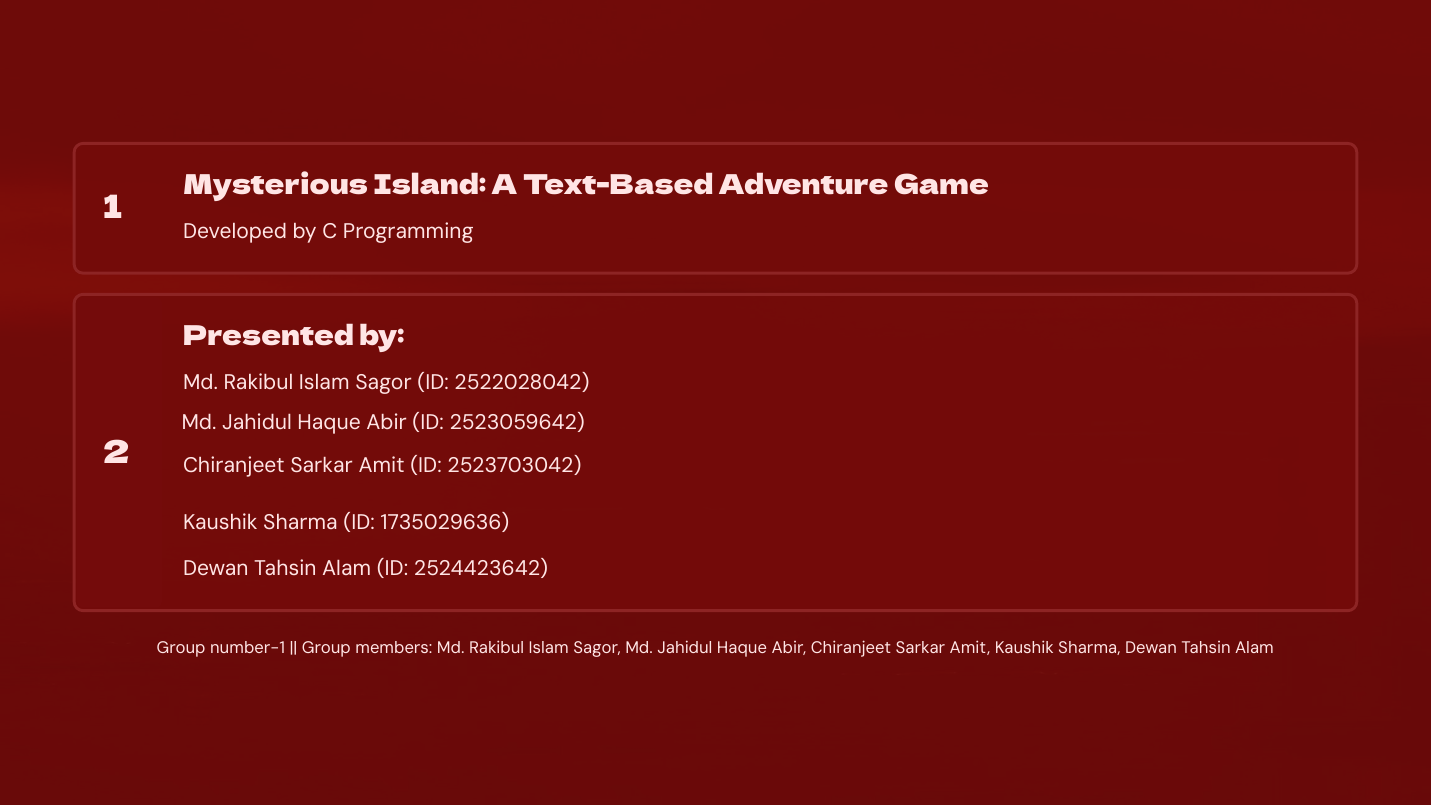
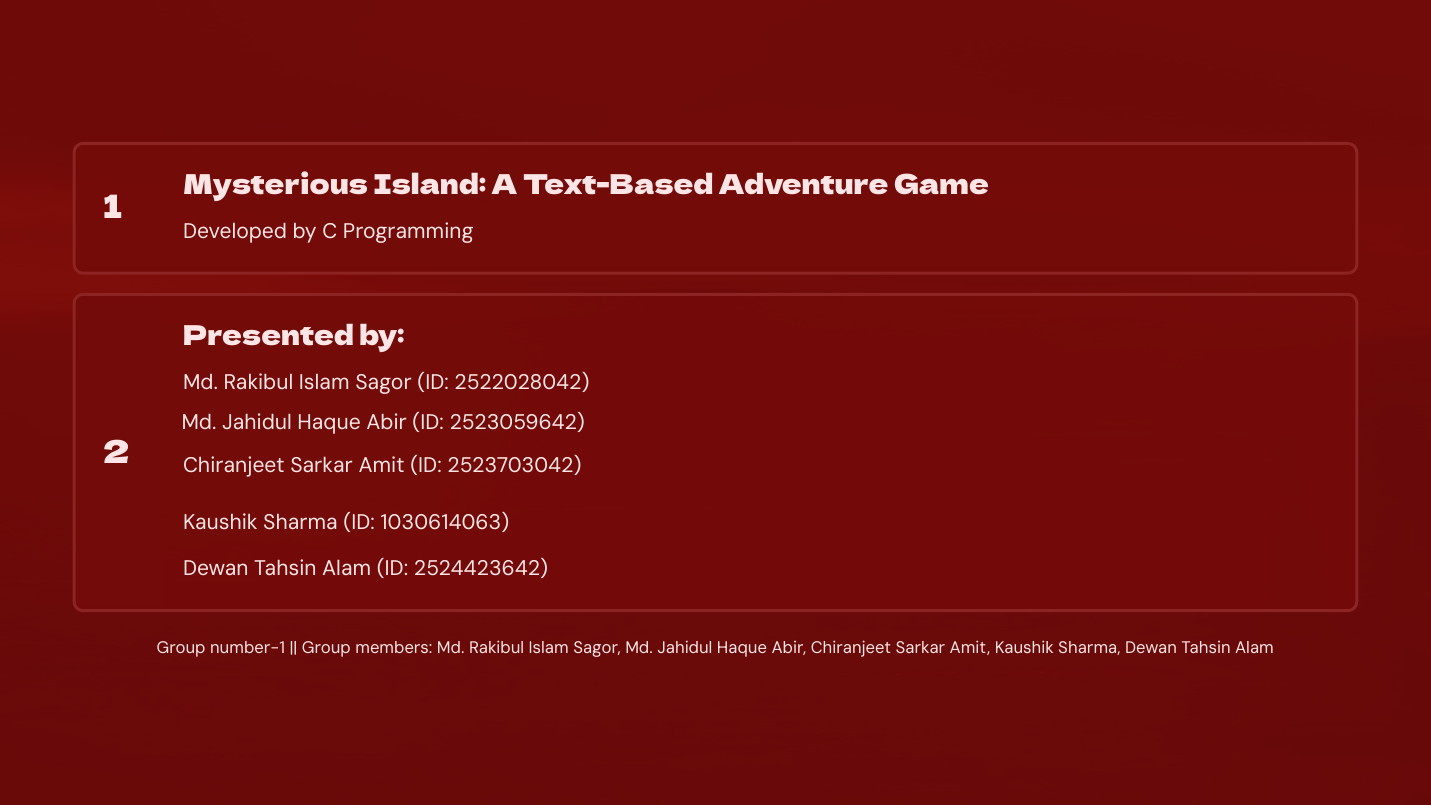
1735029636: 1735029636 -> 1030614063
